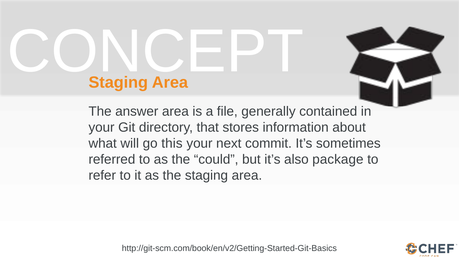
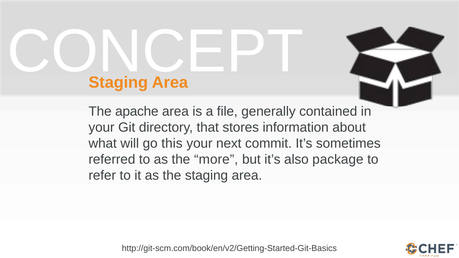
answer: answer -> apache
could: could -> more
